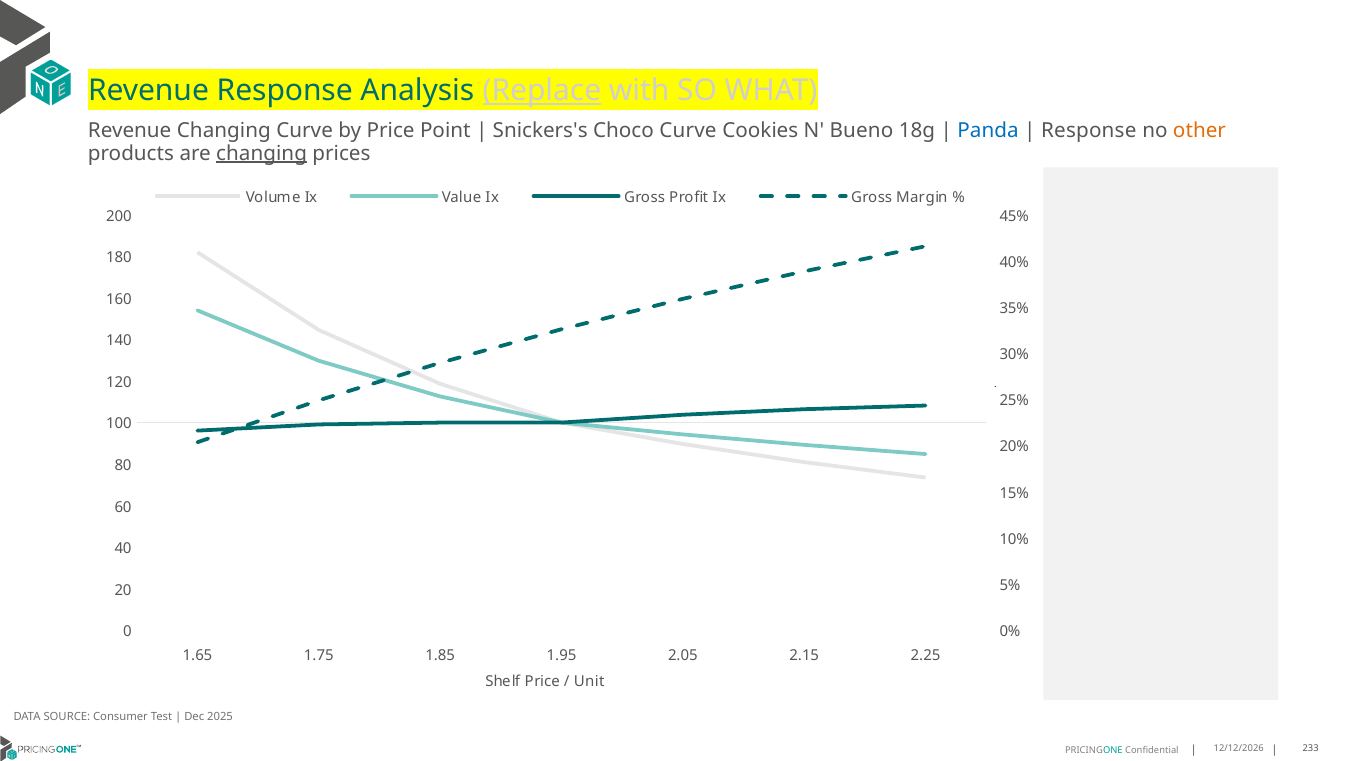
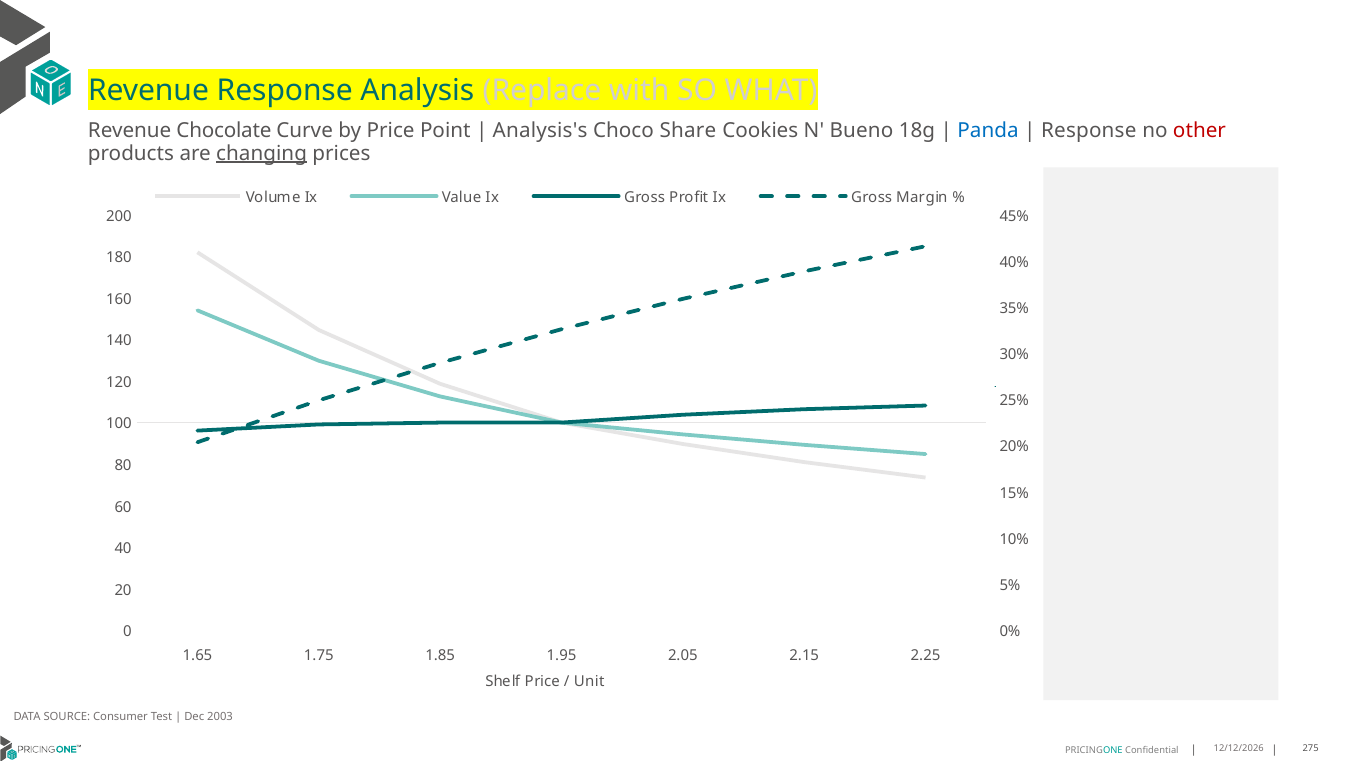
Replace underline: present -> none
Revenue Changing: Changing -> Chocolate
Snickers's: Snickers's -> Analysis's
Choco Curve: Curve -> Share
other colour: orange -> red
2025: 2025 -> 2003
233: 233 -> 275
